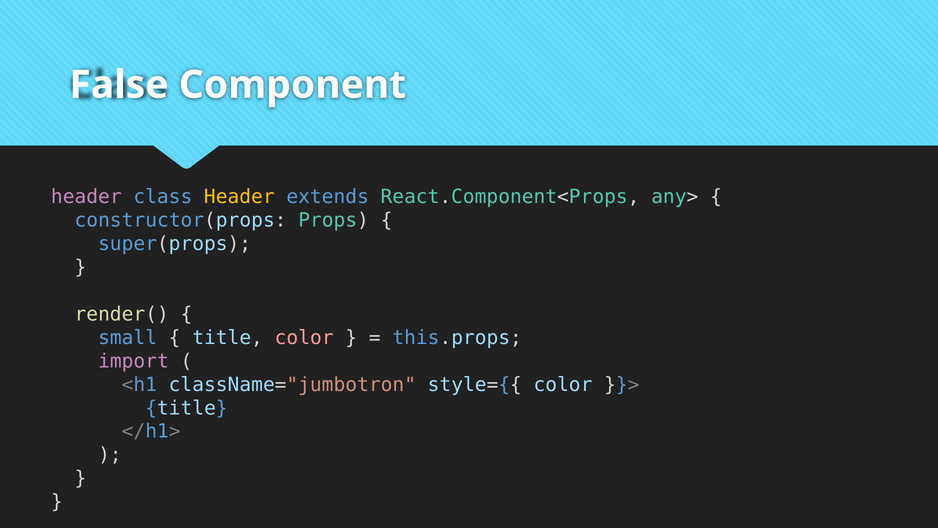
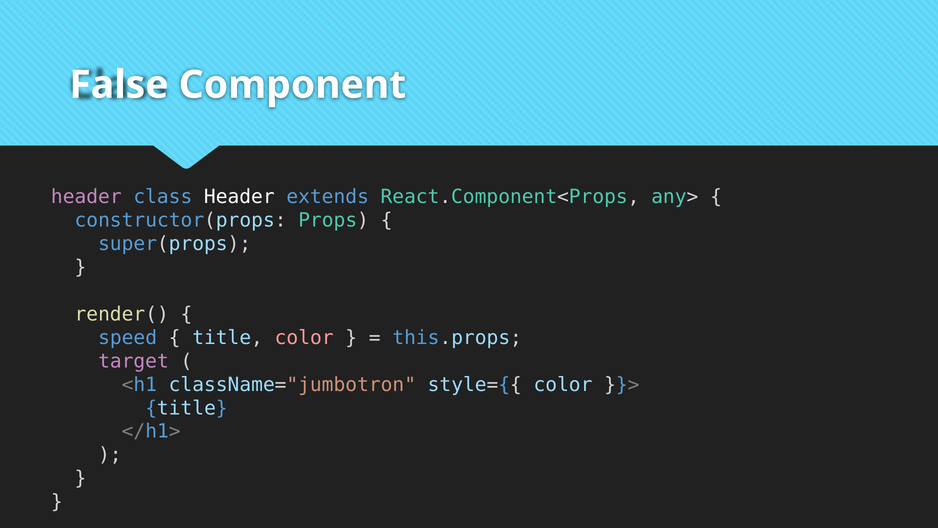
Header at (239, 197) colour: yellow -> white
small: small -> speed
import: import -> target
